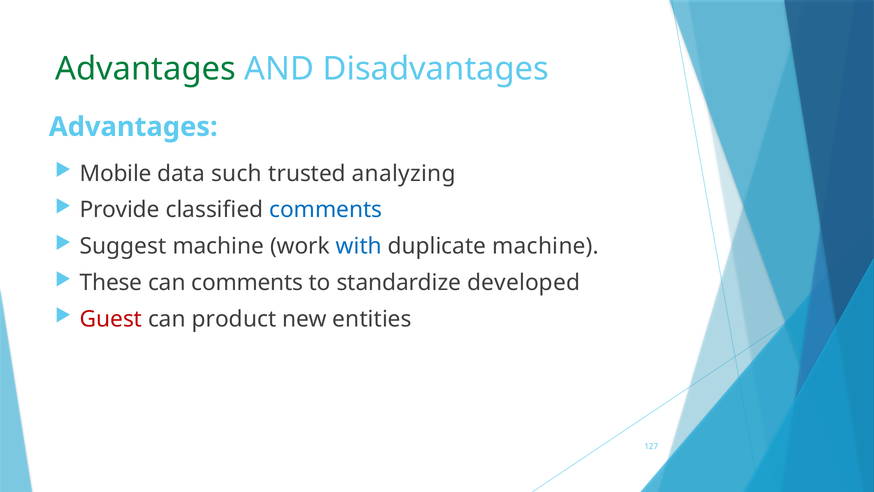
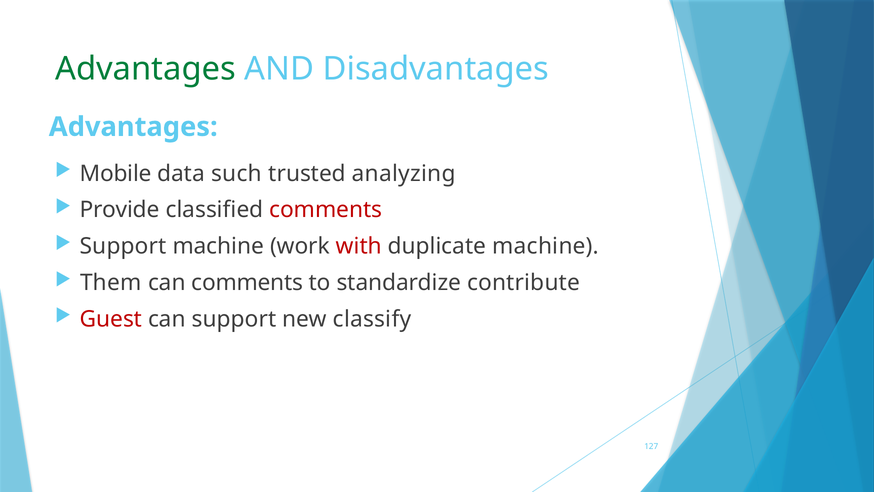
comments at (326, 210) colour: blue -> red
Suggest at (123, 246): Suggest -> Support
with colour: blue -> red
These: These -> Them
developed: developed -> contribute
can product: product -> support
entities: entities -> classify
